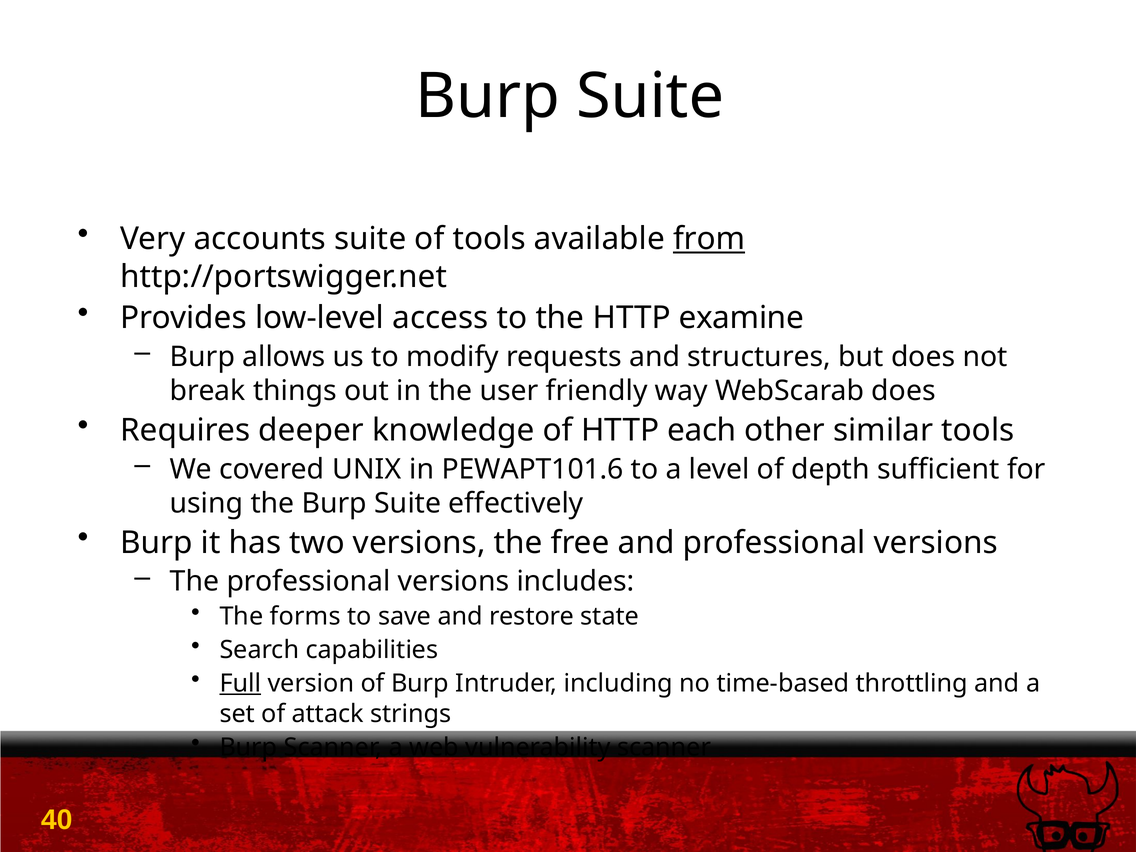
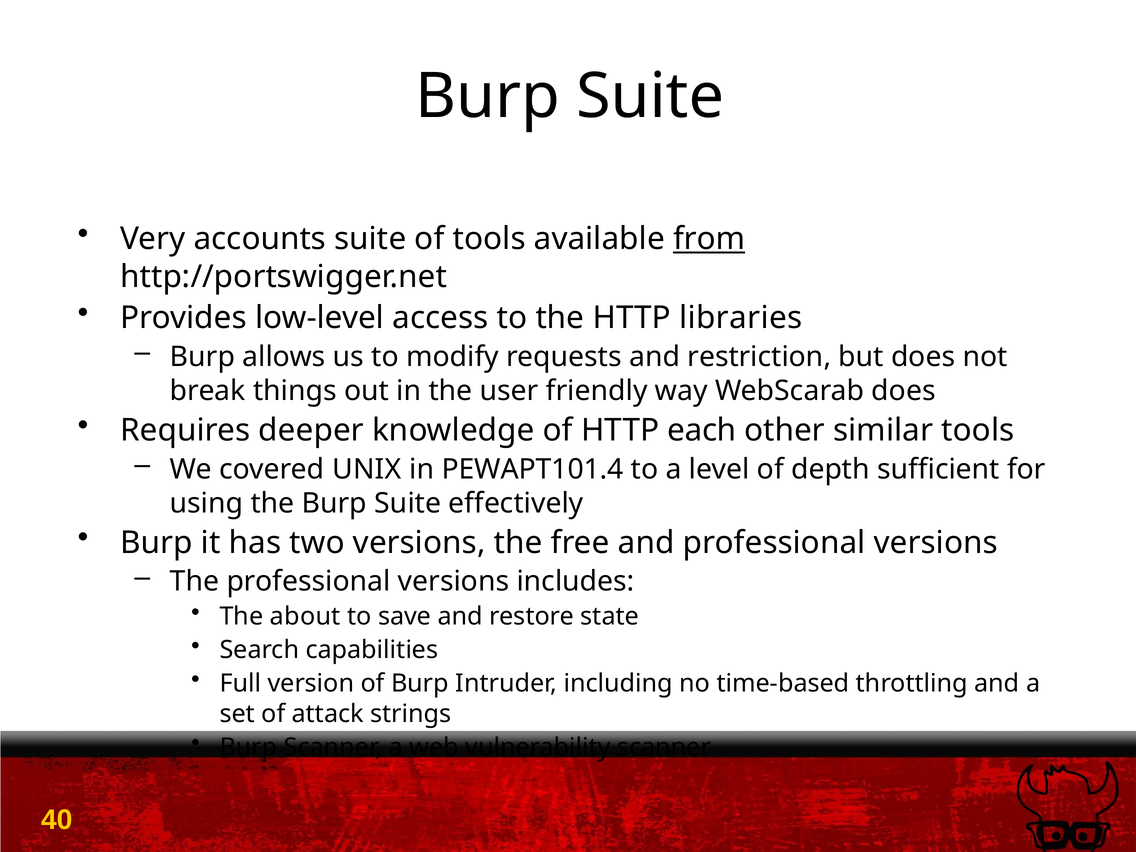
examine: examine -> libraries
structures: structures -> restriction
PEWAPT101.6: PEWAPT101.6 -> PEWAPT101.4
forms: forms -> about
Full underline: present -> none
